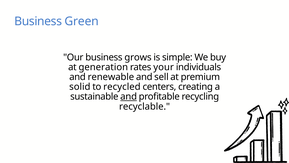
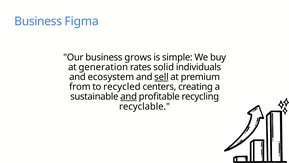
Green: Green -> Figma
your: your -> solid
renewable: renewable -> ecosystem
sell underline: none -> present
solid: solid -> from
